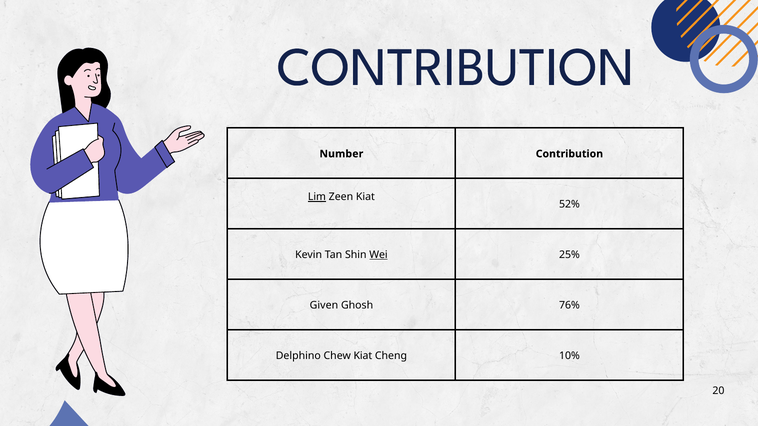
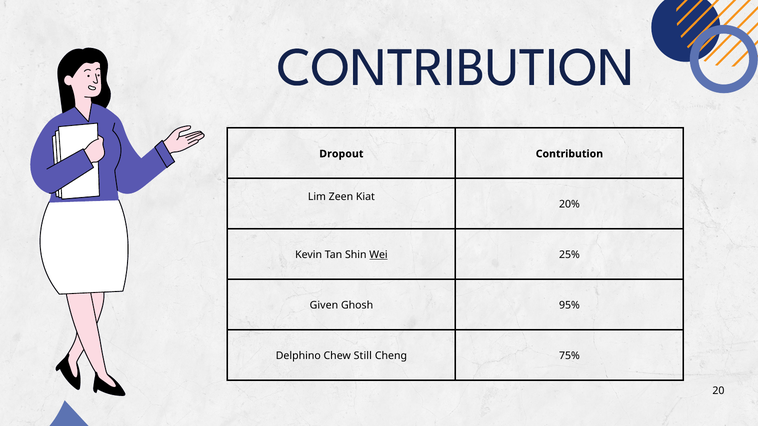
Number: Number -> Dropout
Lim underline: present -> none
52%: 52% -> 20%
76%: 76% -> 95%
Chew Kiat: Kiat -> Still
10%: 10% -> 75%
